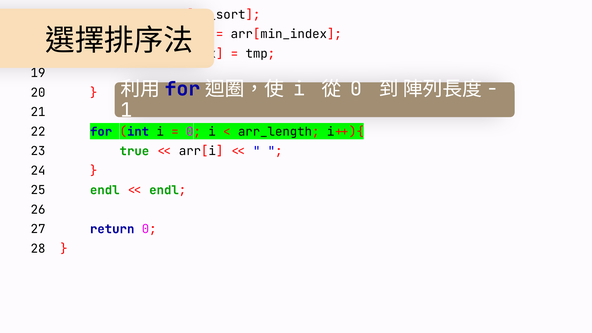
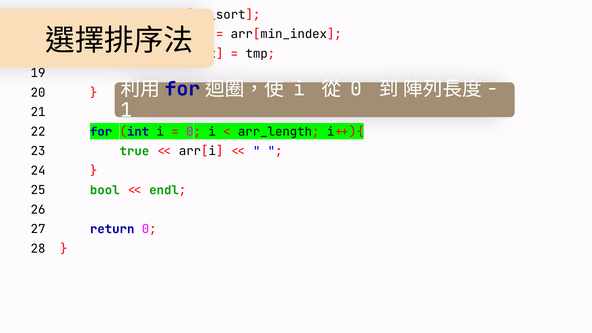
25 endl: endl -> bool
